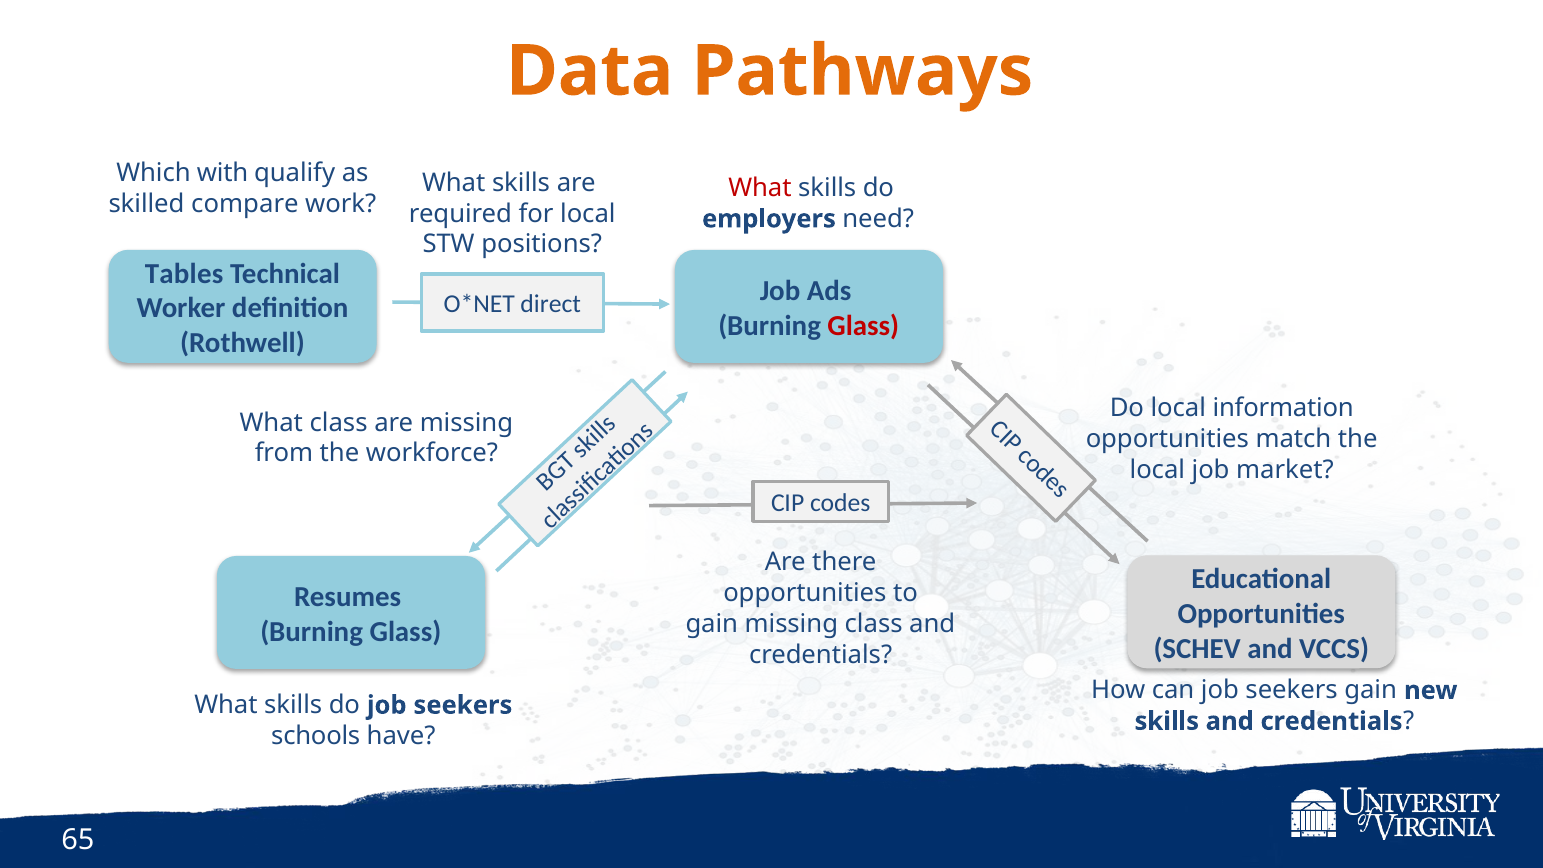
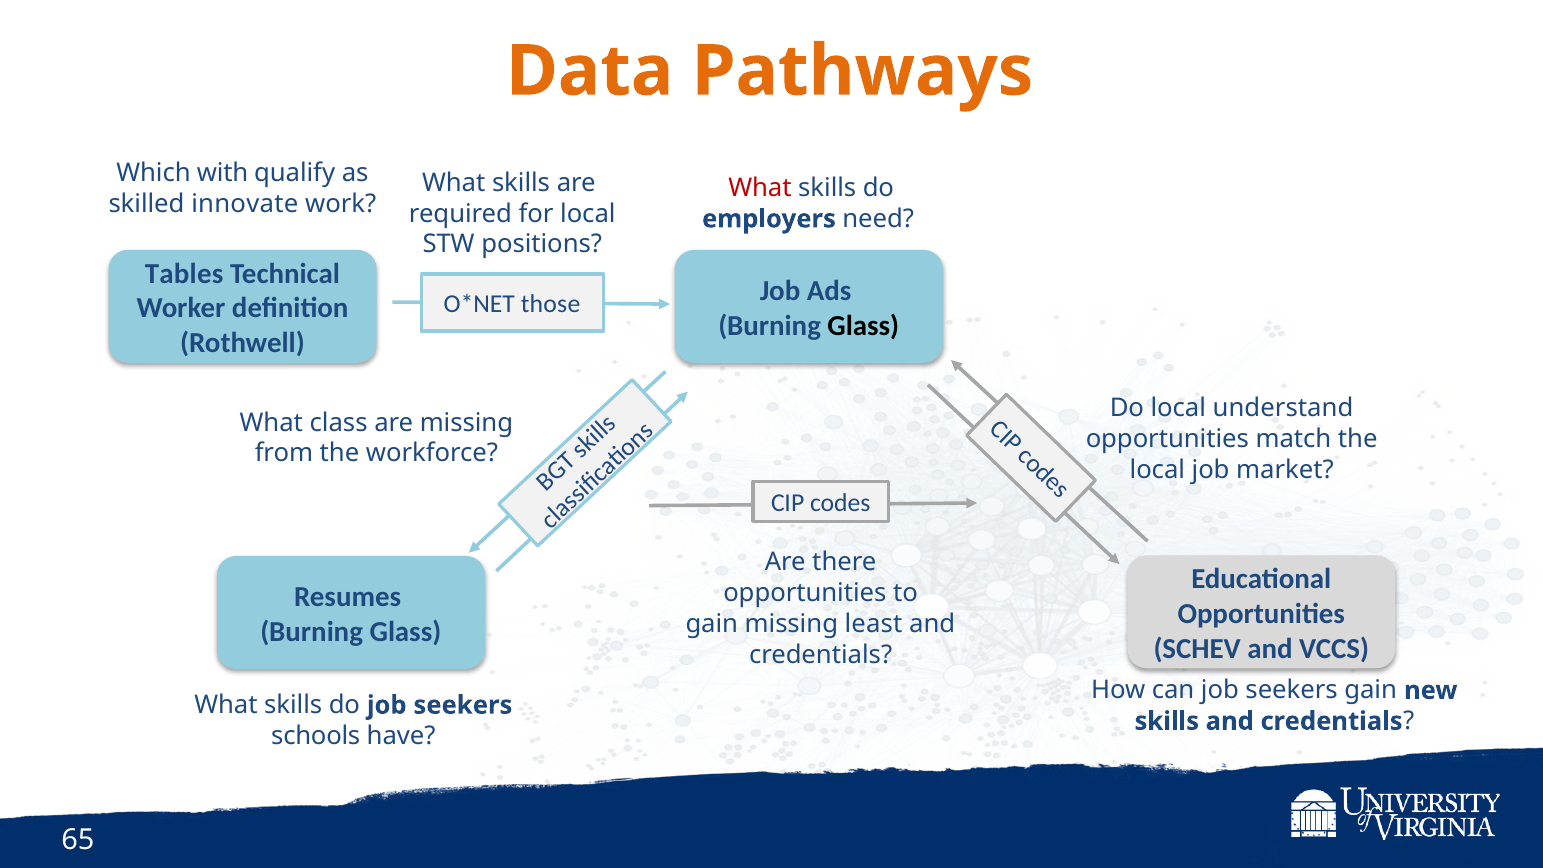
compare: compare -> innovate
direct: direct -> those
Glass at (863, 326) colour: red -> black
information: information -> understand
missing class: class -> least
